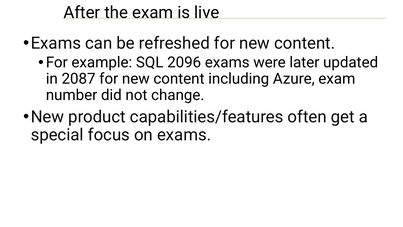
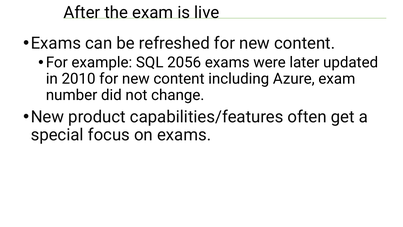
2096: 2096 -> 2056
2087: 2087 -> 2010
